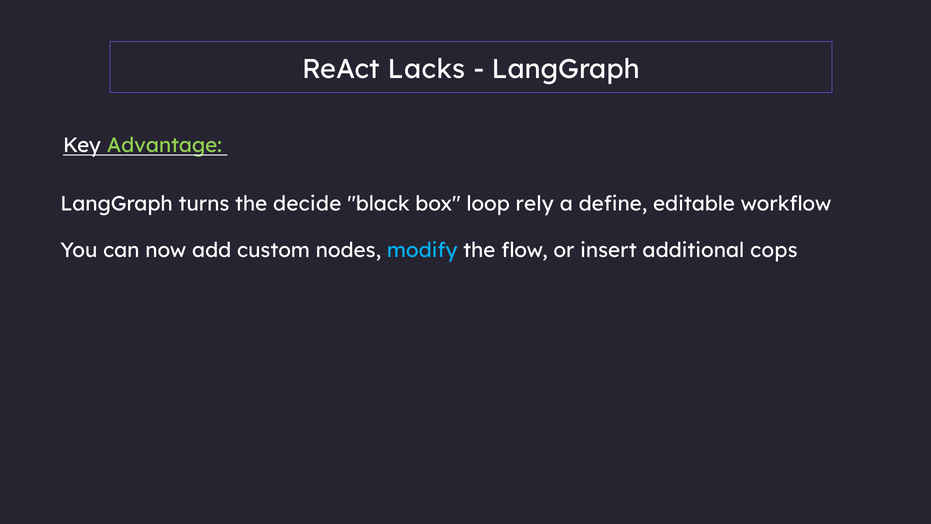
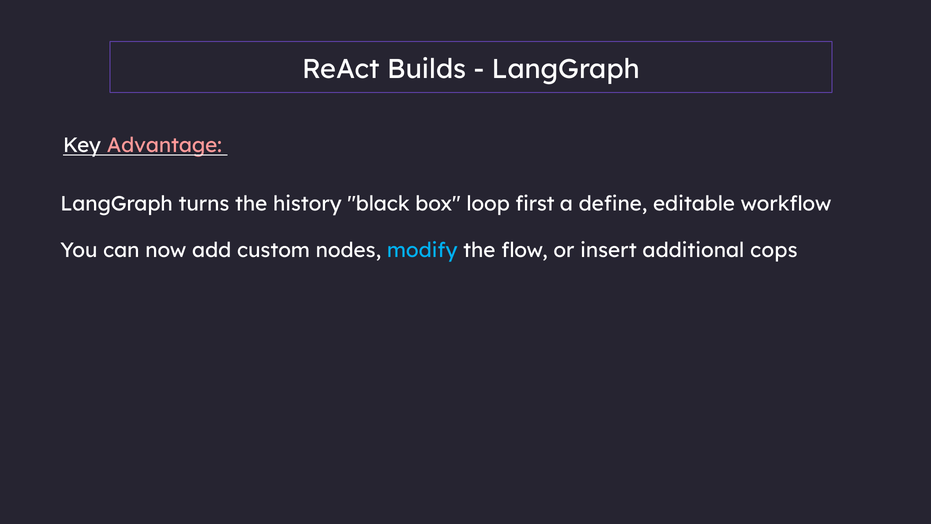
Lacks: Lacks -> Builds
Advantage colour: light green -> pink
decide: decide -> history
rely: rely -> first
